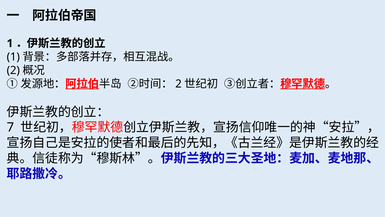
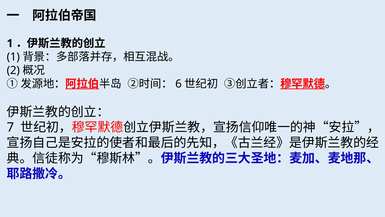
2 at (178, 84): 2 -> 6
